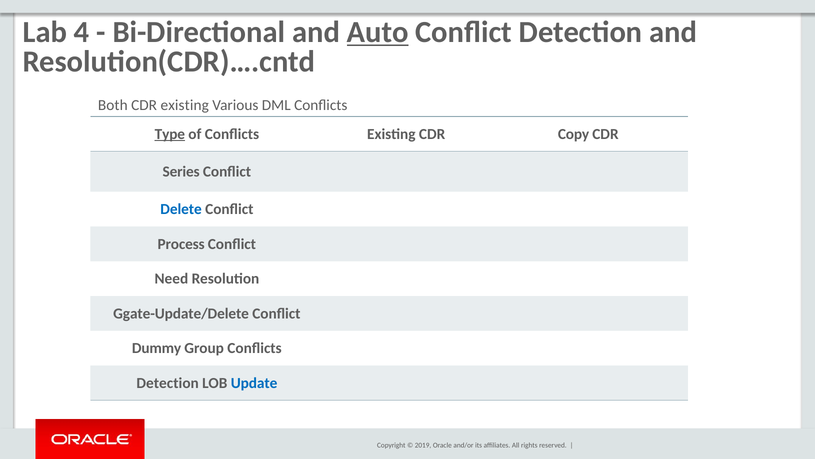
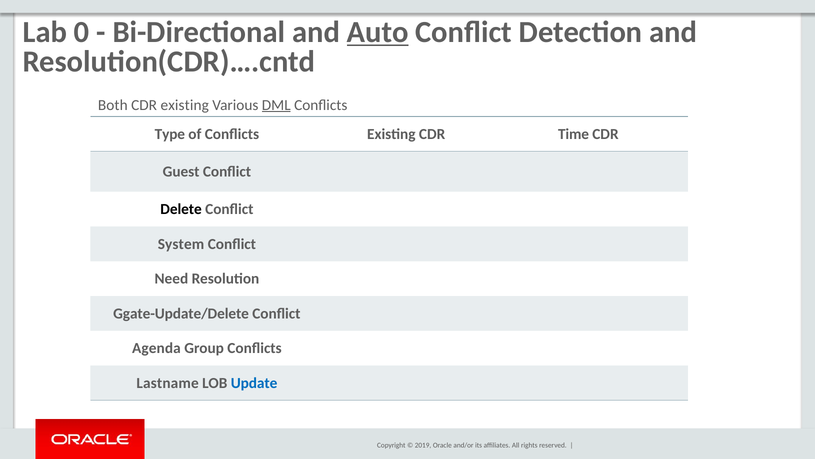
4: 4 -> 0
DML underline: none -> present
Type underline: present -> none
Copy: Copy -> Time
Series: Series -> Guest
Delete colour: blue -> black
Process: Process -> System
Dummy: Dummy -> Agenda
Detection at (168, 383): Detection -> Lastname
